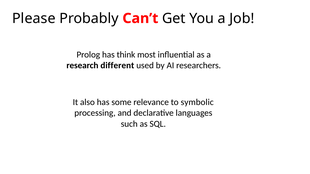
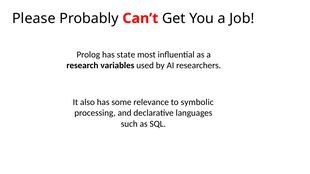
think: think -> state
different: different -> variables
